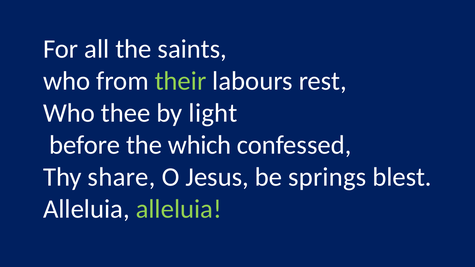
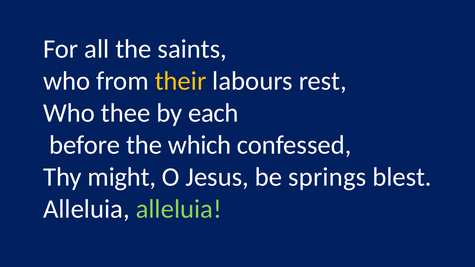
their colour: light green -> yellow
light: light -> each
share: share -> might
